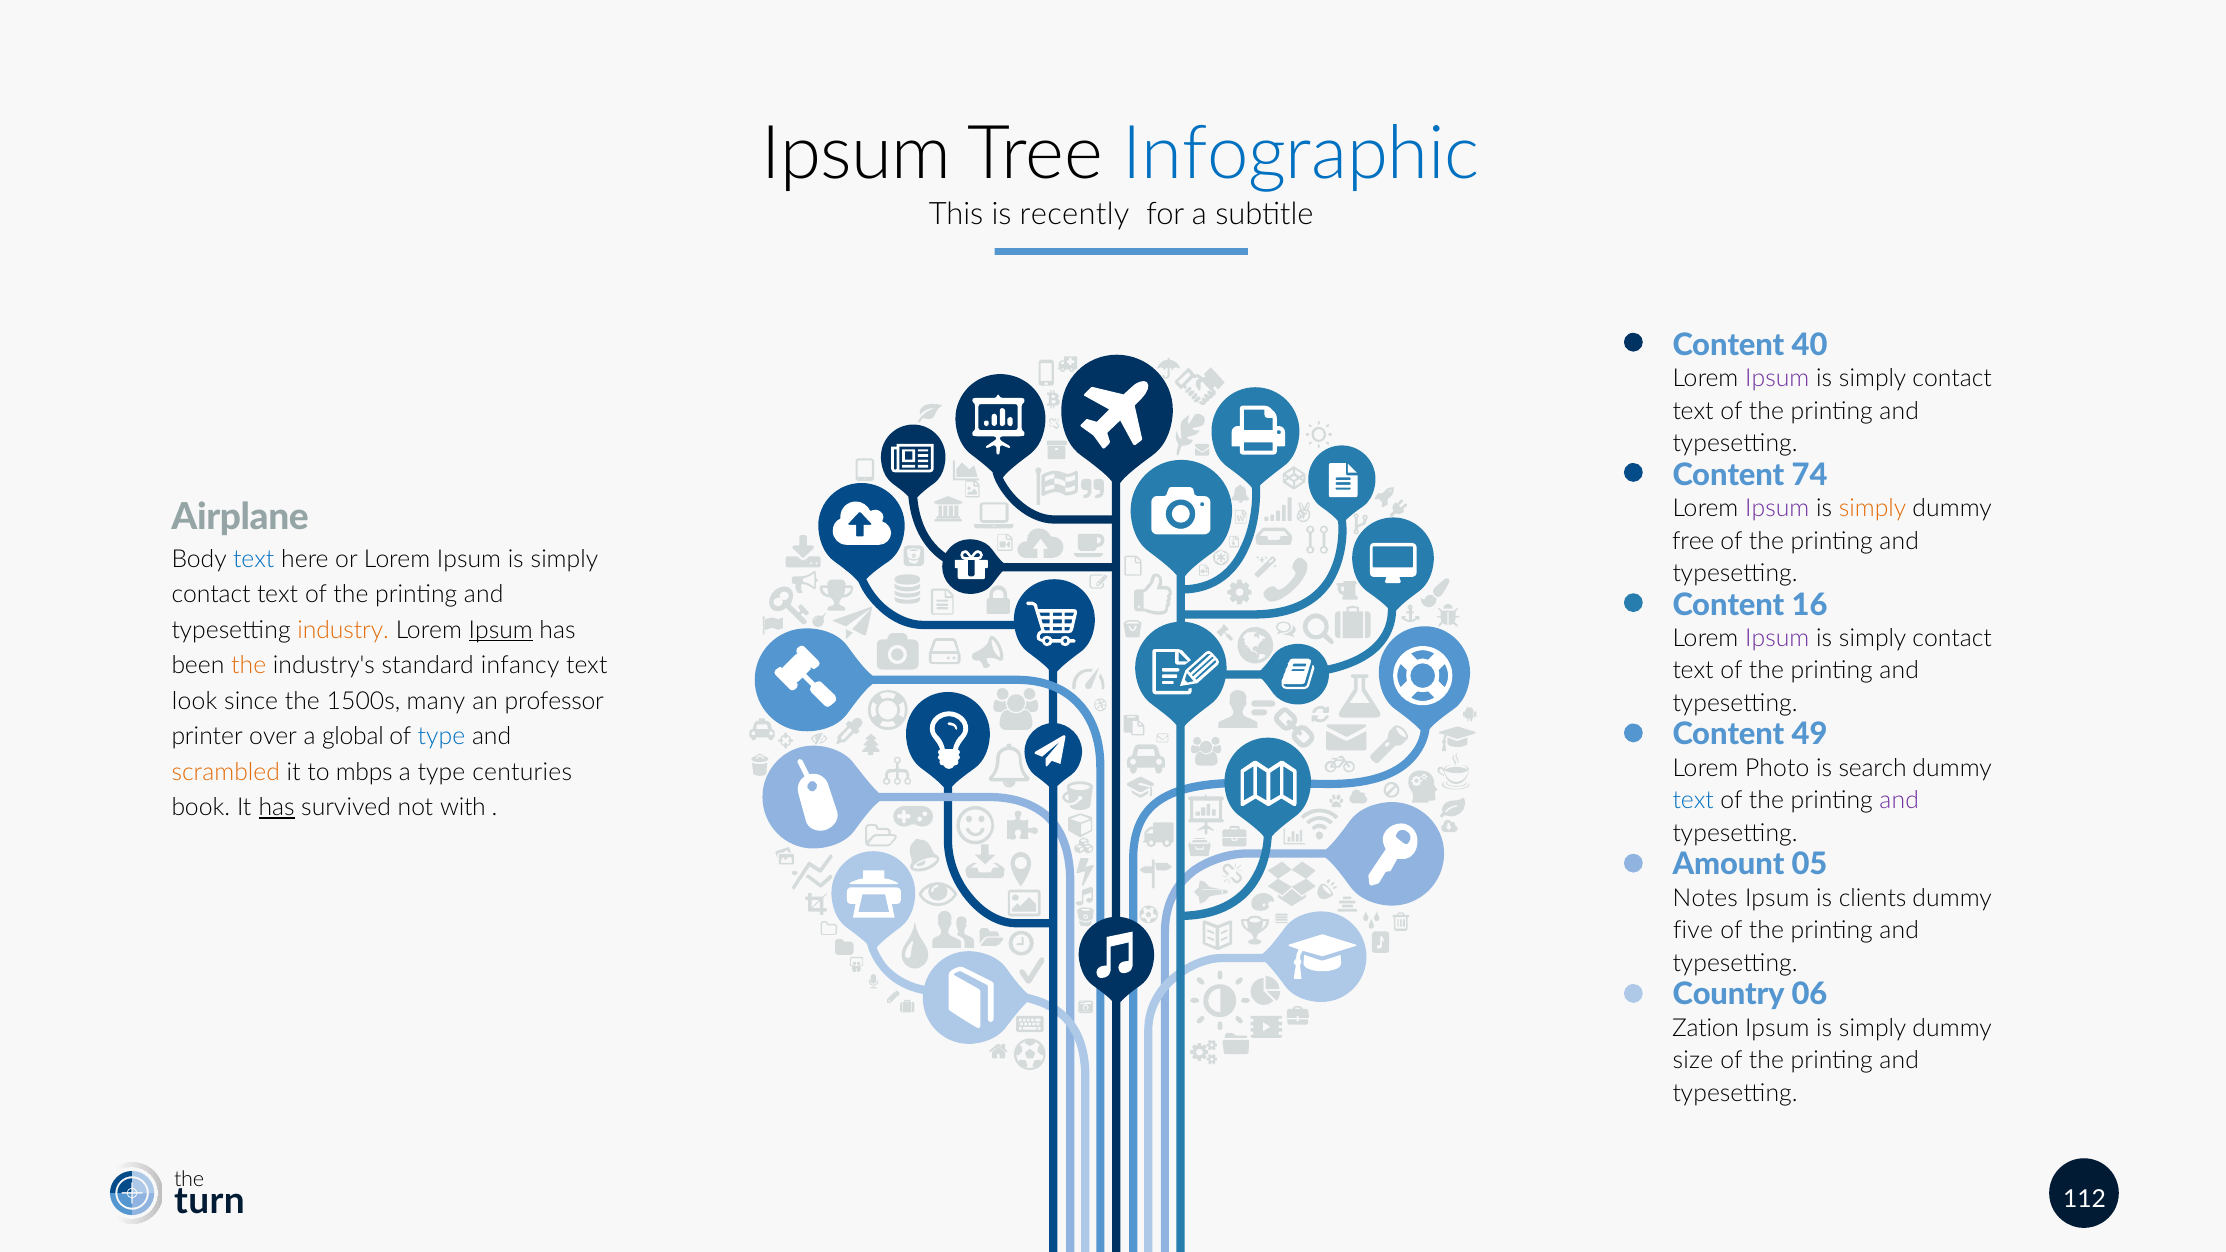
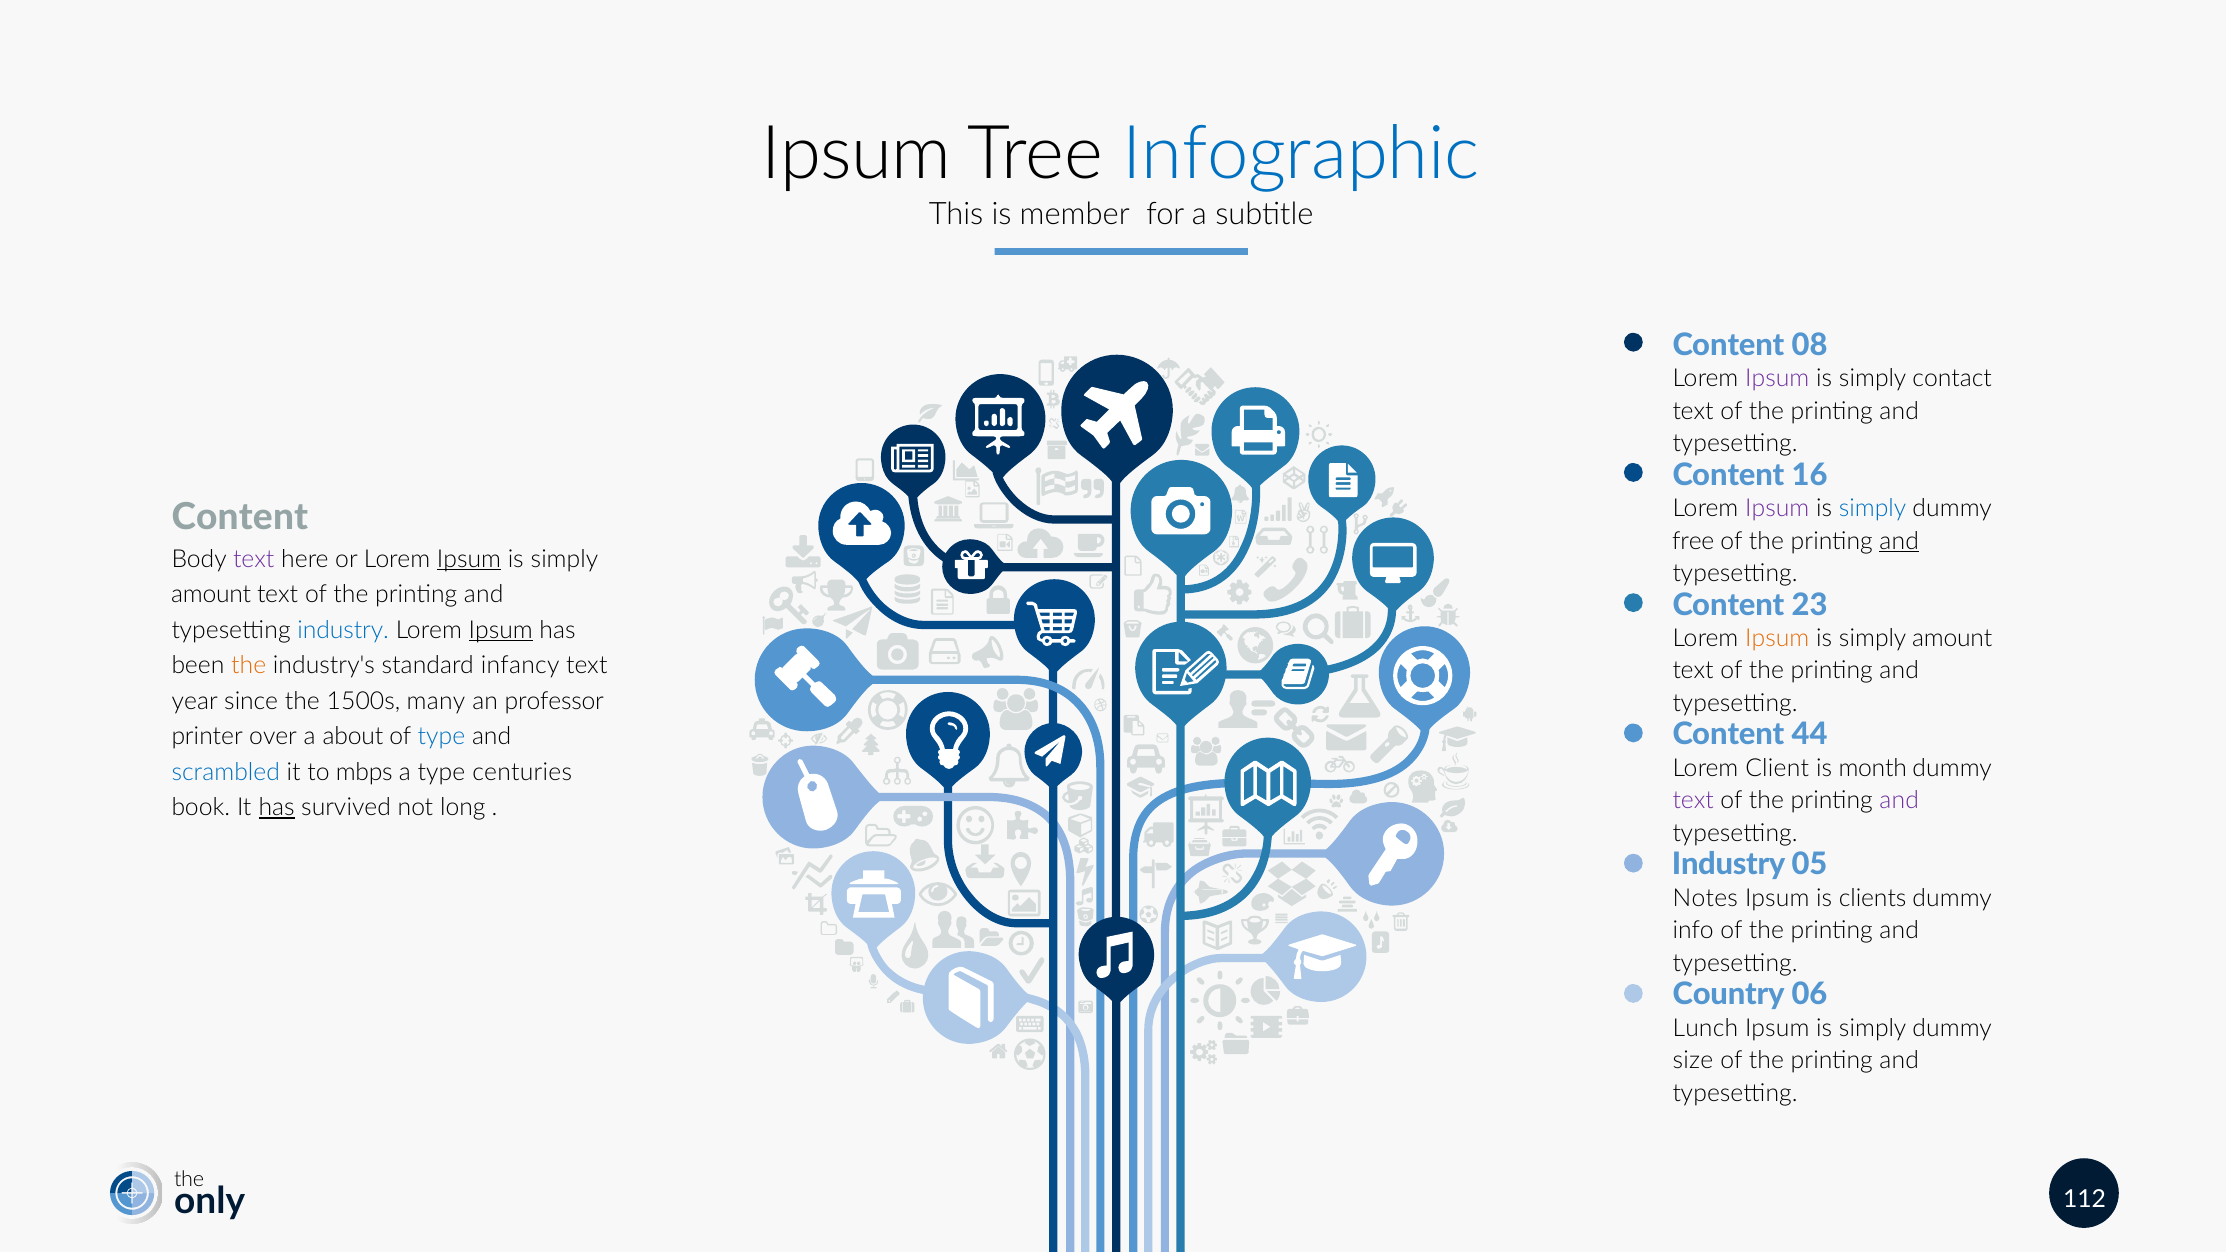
recently: recently -> member
40: 40 -> 08
74: 74 -> 16
simply at (1873, 509) colour: orange -> blue
Airplane at (240, 517): Airplane -> Content
and at (1899, 541) underline: none -> present
text at (254, 559) colour: blue -> purple
Ipsum at (469, 559) underline: none -> present
contact at (211, 595): contact -> amount
16: 16 -> 23
industry at (343, 630) colour: orange -> blue
Ipsum at (1777, 638) colour: purple -> orange
contact at (1952, 638): contact -> amount
look: look -> year
49: 49 -> 44
global: global -> about
Photo: Photo -> Client
search: search -> month
scrambled colour: orange -> blue
text at (1693, 801) colour: blue -> purple
with: with -> long
Amount at (1729, 865): Amount -> Industry
five: five -> info
Zation: Zation -> Lunch
turn: turn -> only
